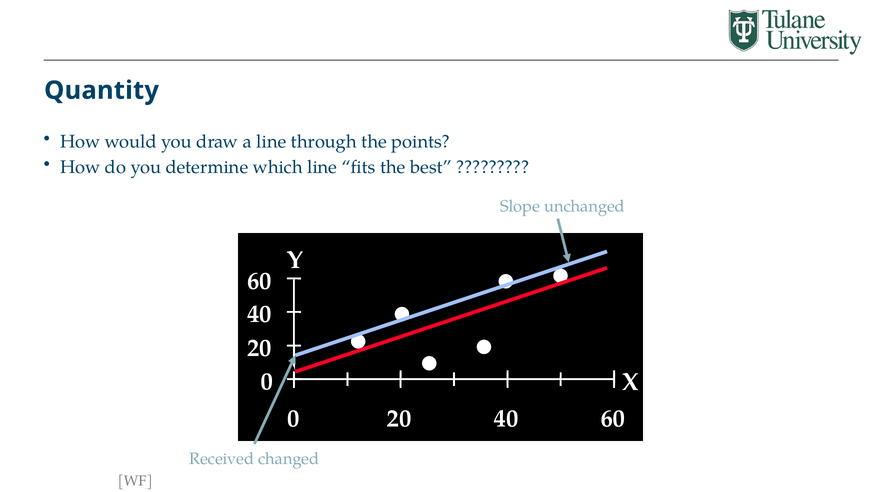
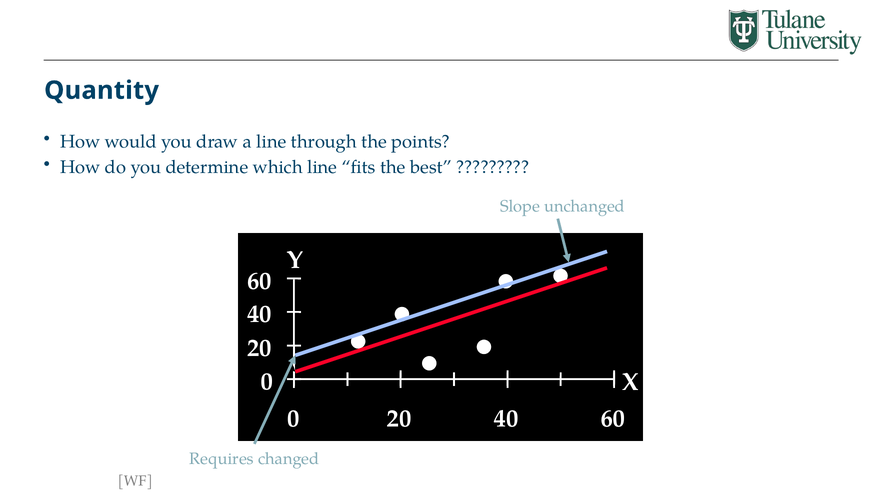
Received: Received -> Requires
